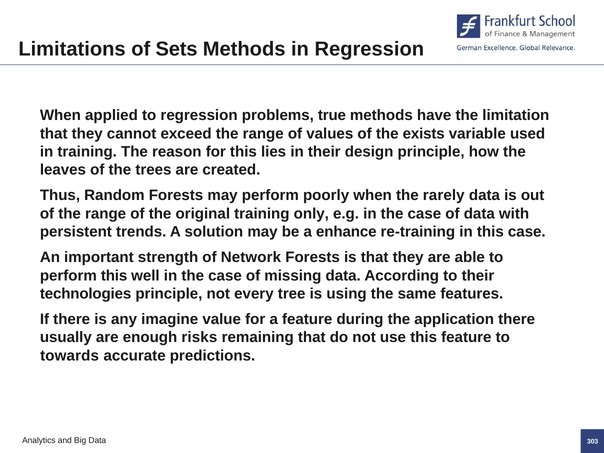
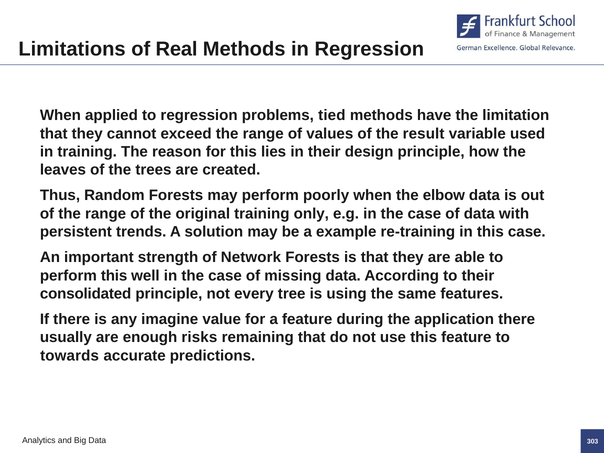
Sets: Sets -> Real
true: true -> tied
exists: exists -> result
rarely: rarely -> elbow
enhance: enhance -> example
technologies: technologies -> consolidated
